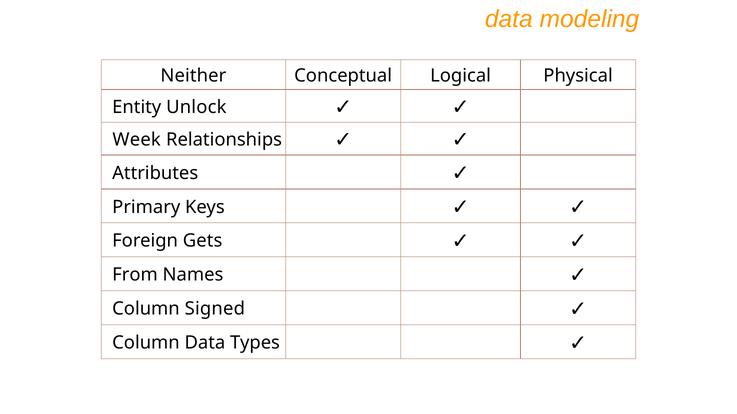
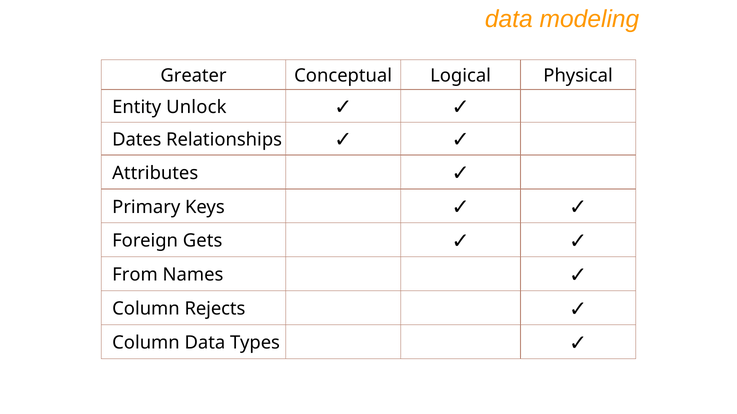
Neither: Neither -> Greater
Week: Week -> Dates
Signed: Signed -> Rejects
